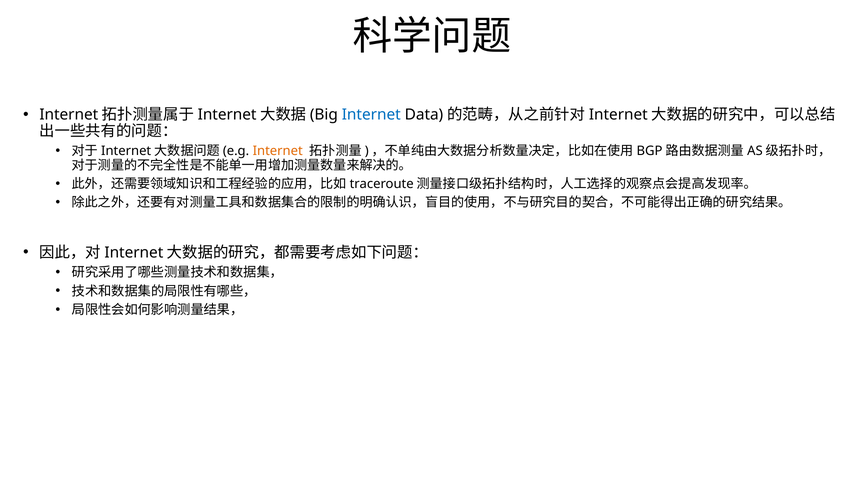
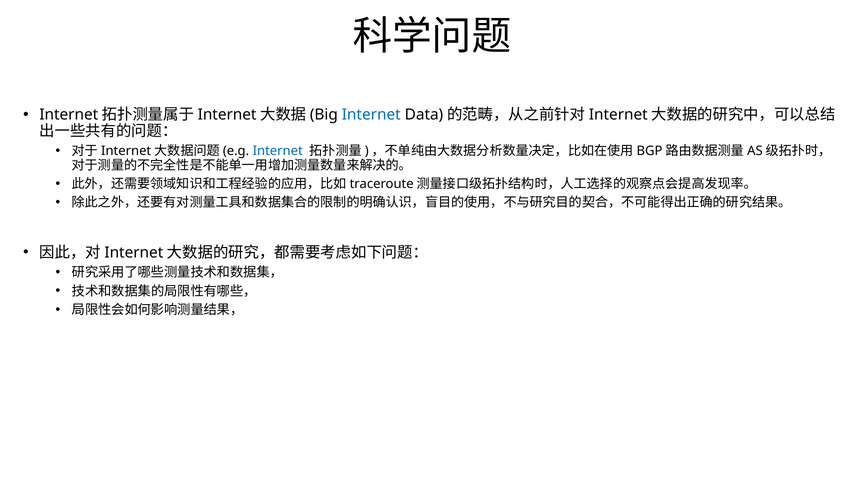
Internet at (278, 151) colour: orange -> blue
